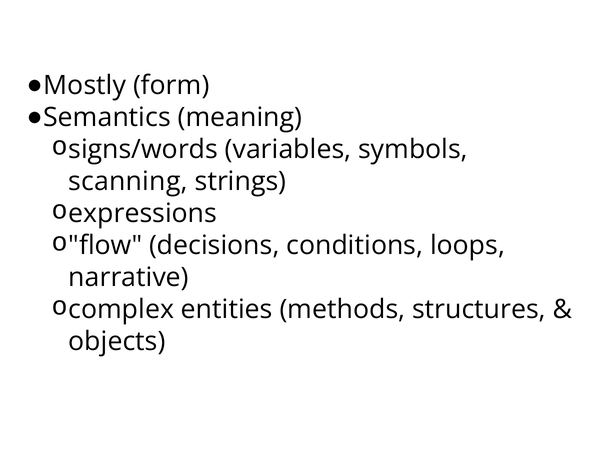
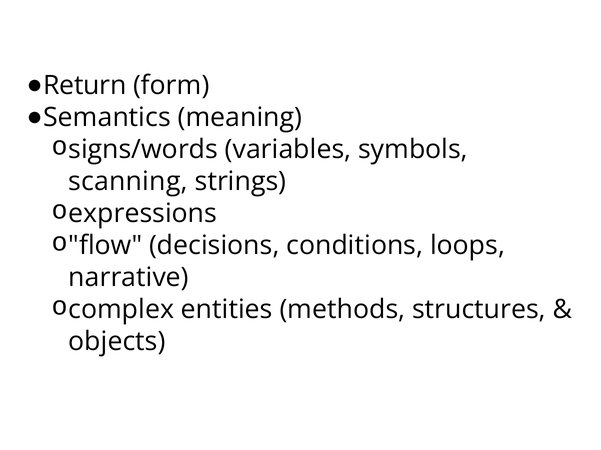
Mostly: Mostly -> Return
